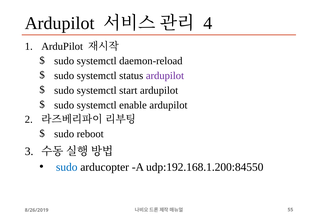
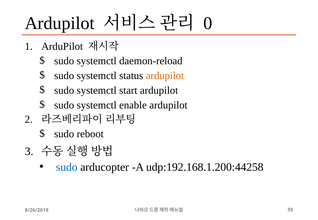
4: 4 -> 0
ardupilot at (165, 76) colour: purple -> orange
udp:192.168.1.200:84550: udp:192.168.1.200:84550 -> udp:192.168.1.200:44258
